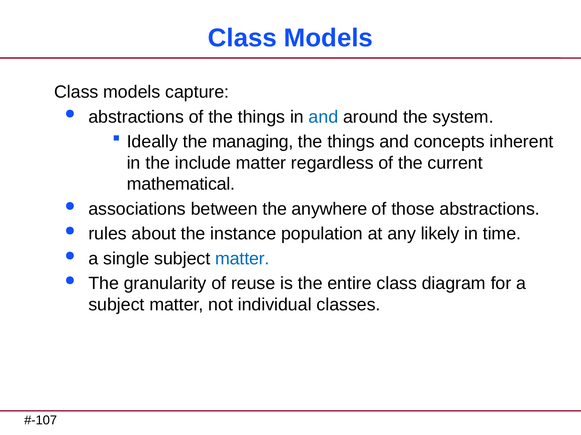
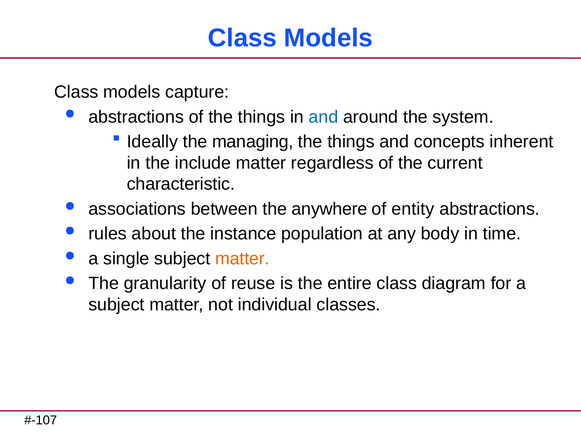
mathematical: mathematical -> characteristic
those: those -> entity
likely: likely -> body
matter at (242, 259) colour: blue -> orange
